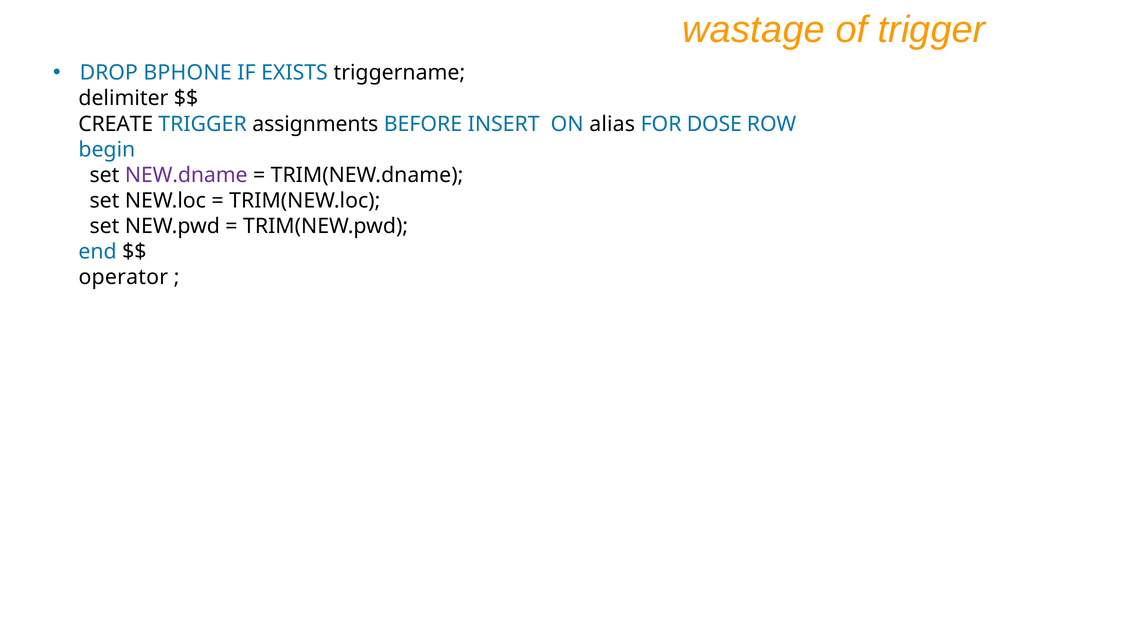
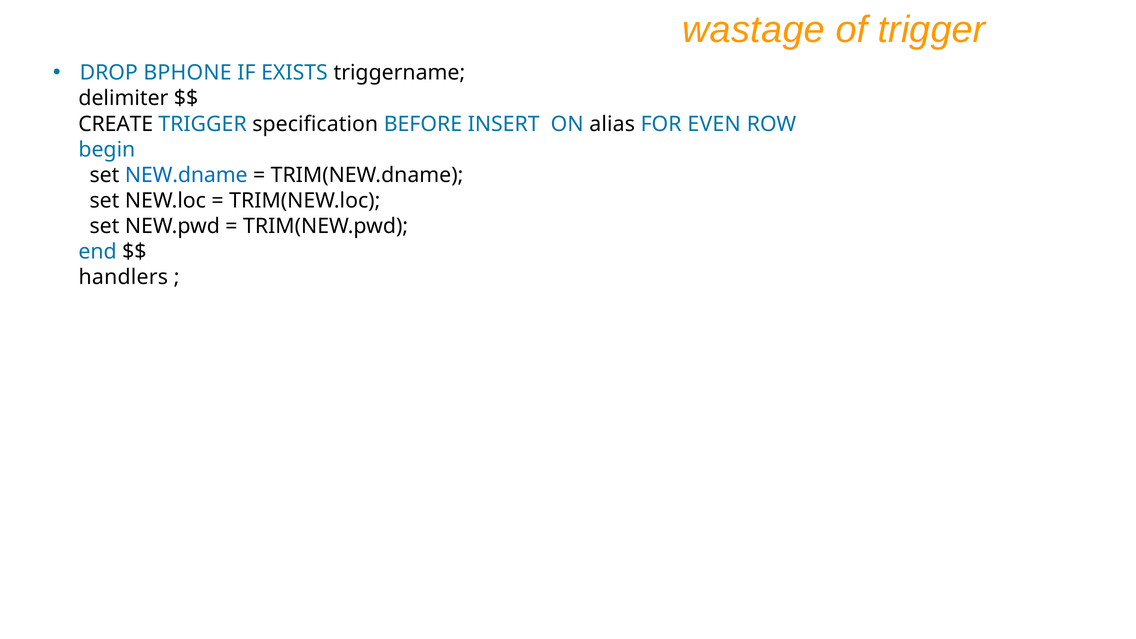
assignments: assignments -> specification
DOSE: DOSE -> EVEN
NEW.dname colour: purple -> blue
operator: operator -> handlers
